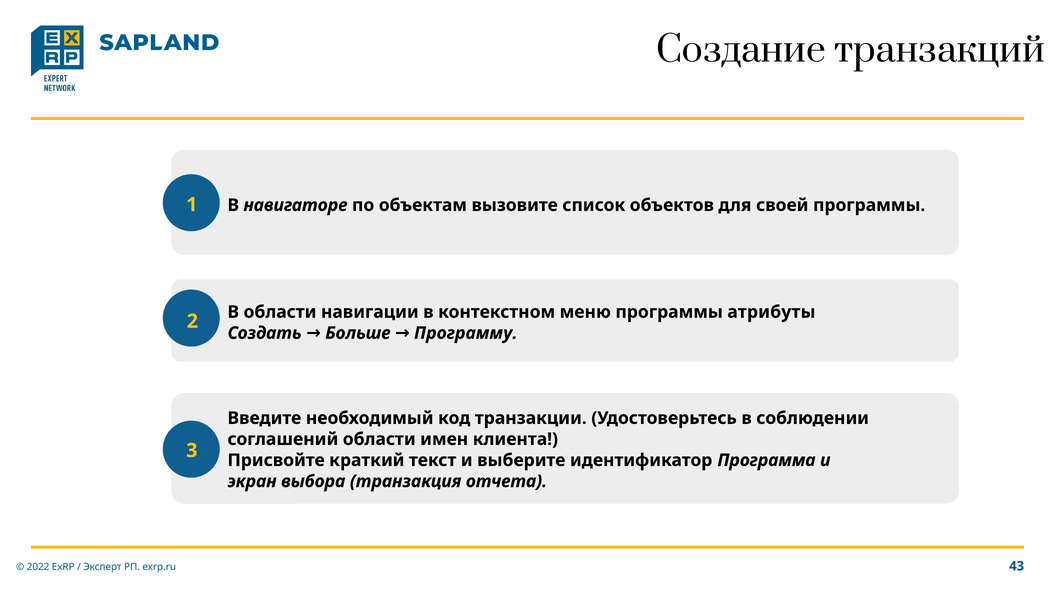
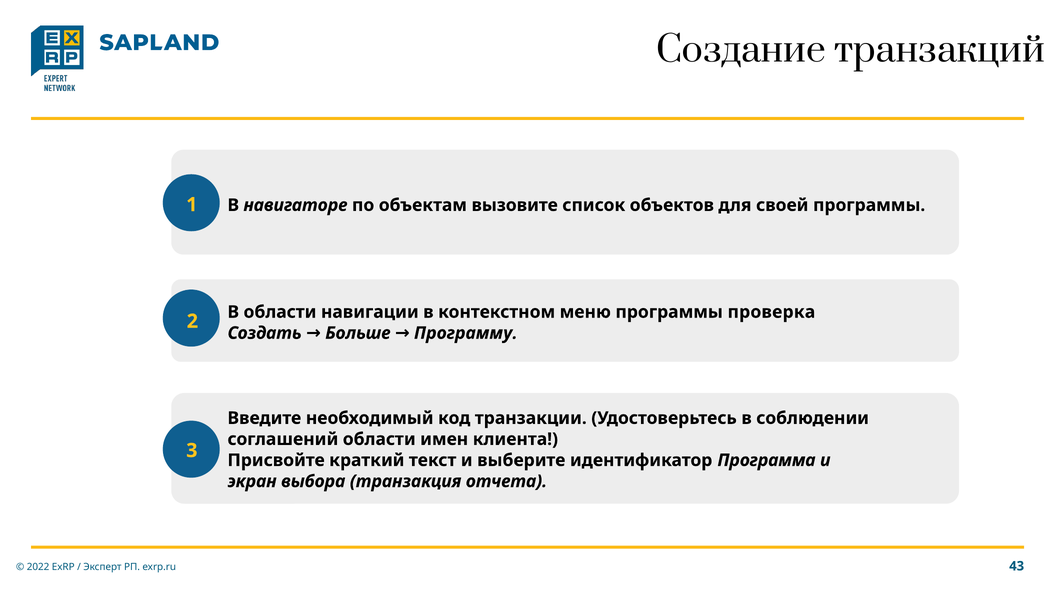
атрибуты: атрибуты -> проверка
